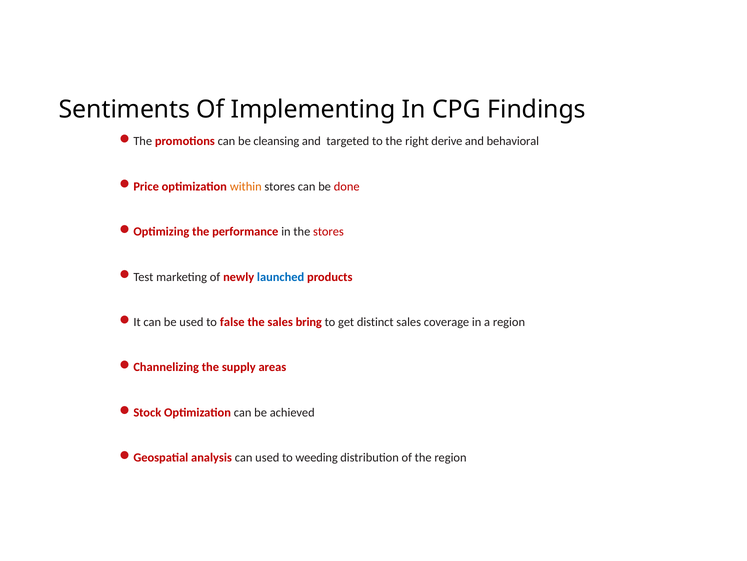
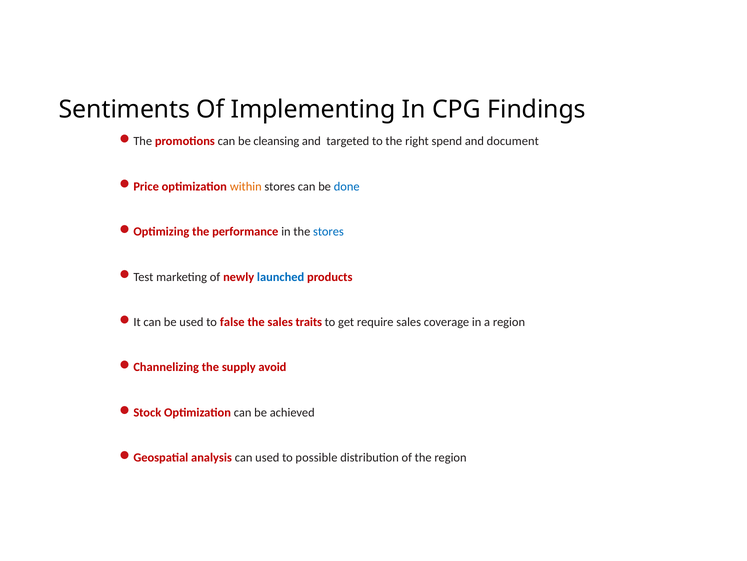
derive: derive -> spend
behavioral: behavioral -> document
done colour: red -> blue
stores at (328, 231) colour: red -> blue
bring: bring -> traits
distinct: distinct -> require
areas: areas -> avoid
weeding: weeding -> possible
